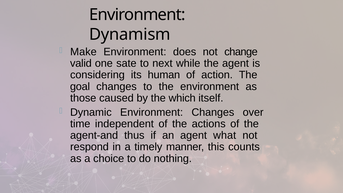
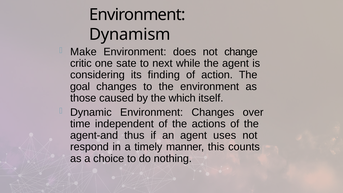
valid: valid -> critic
human: human -> finding
what: what -> uses
